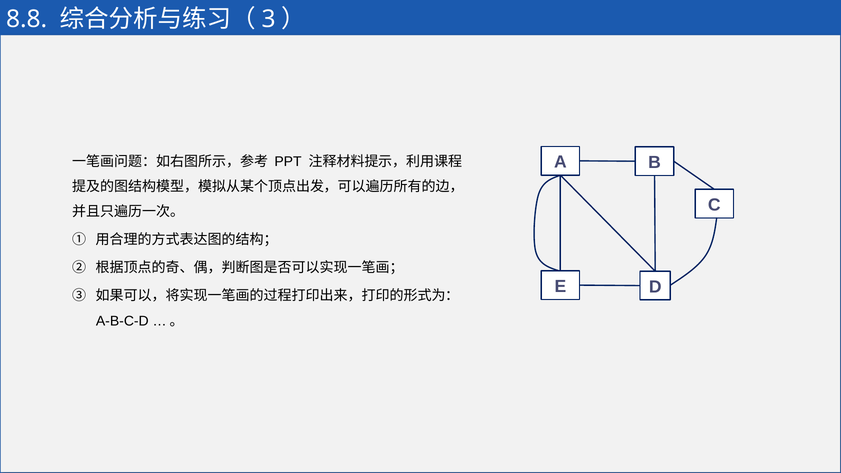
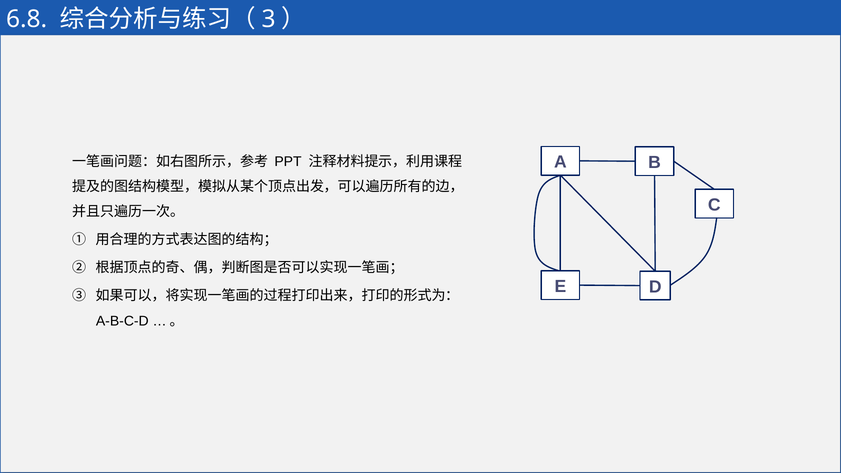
8.8: 8.8 -> 6.8
